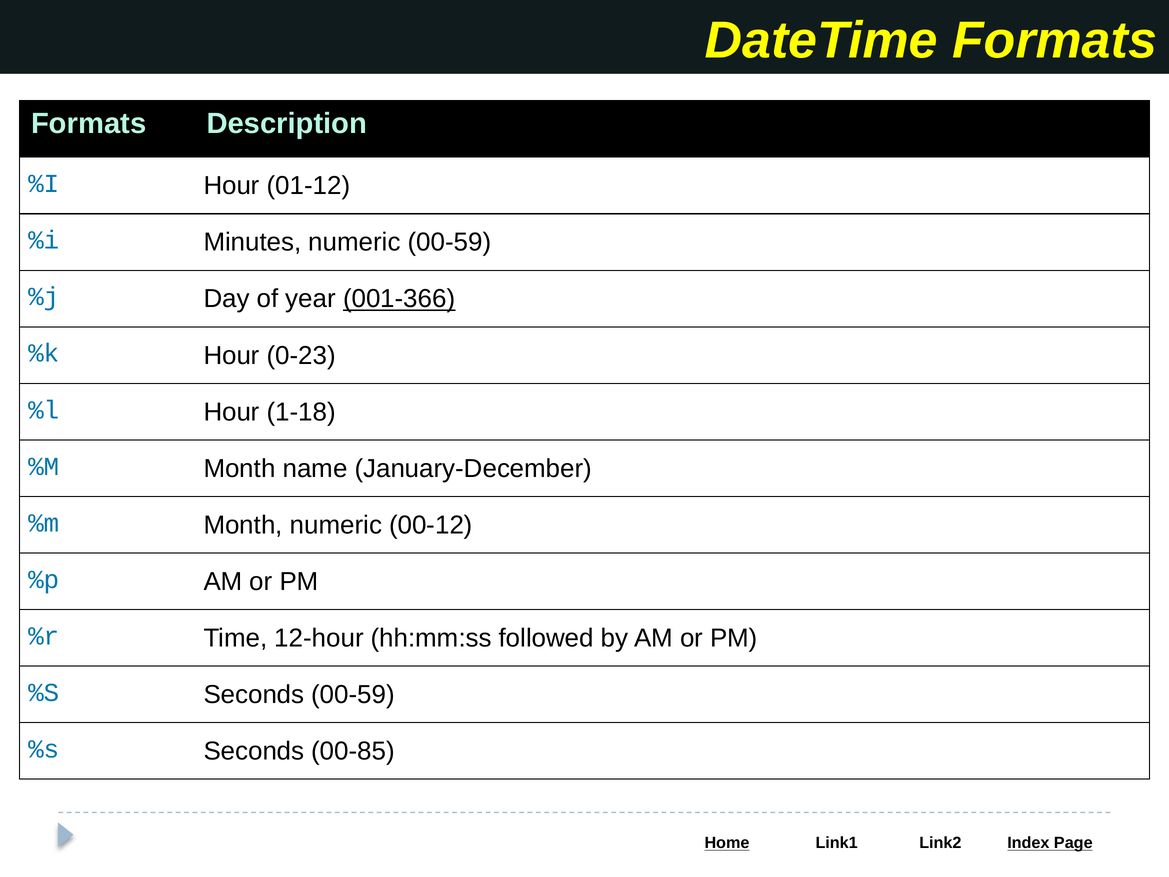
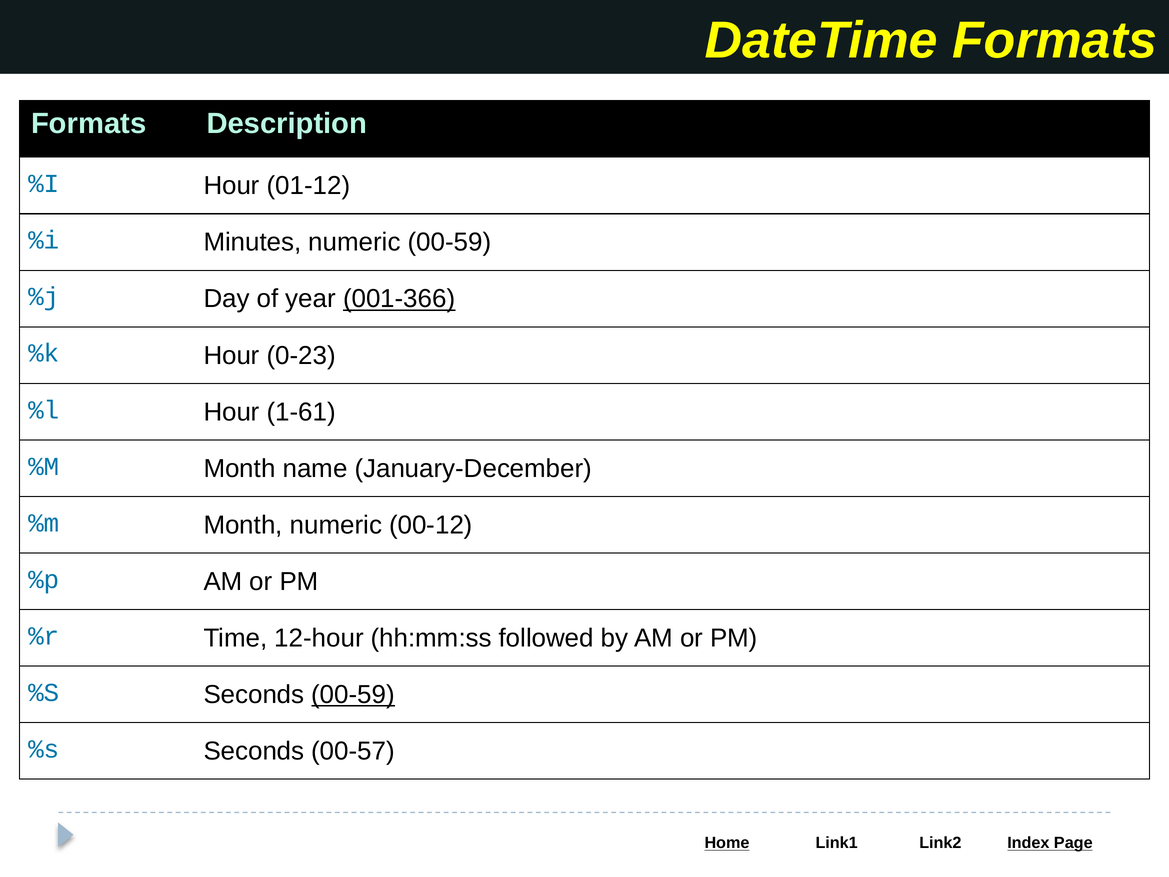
1-18: 1-18 -> 1-61
00-59 at (353, 694) underline: none -> present
00-85: 00-85 -> 00-57
